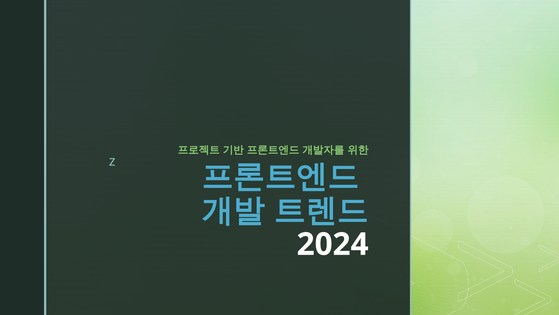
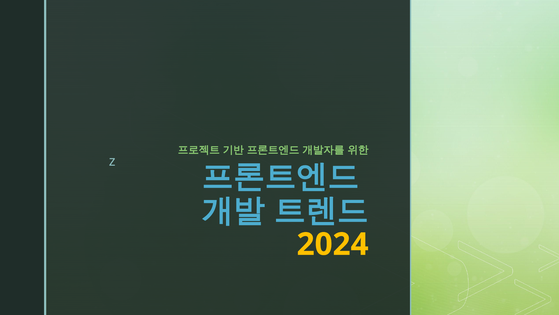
2024 colour: white -> yellow
